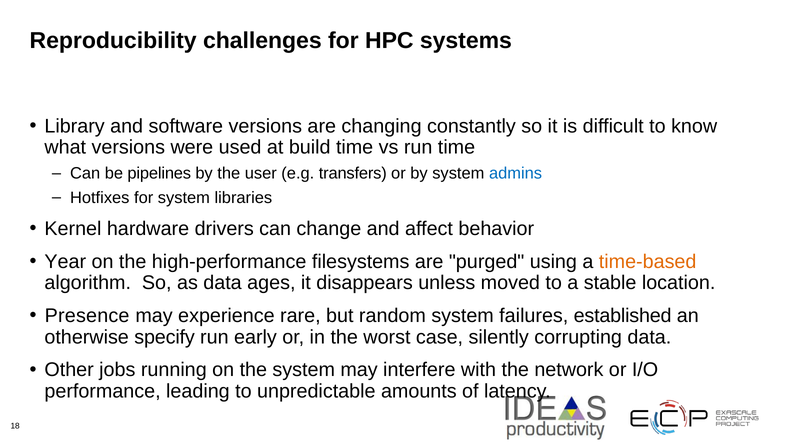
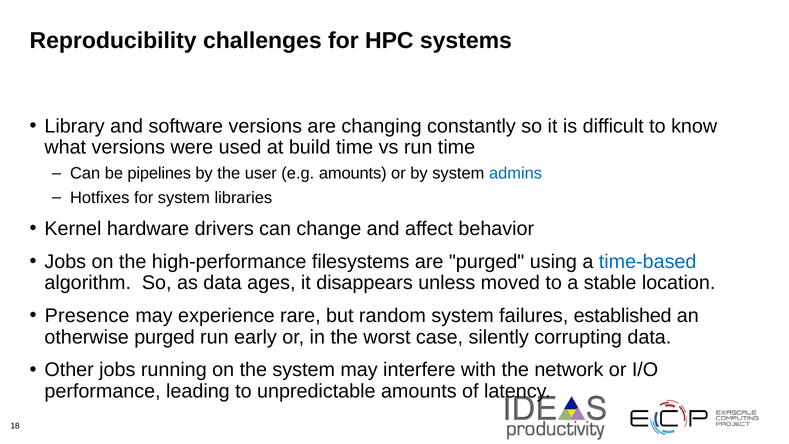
e.g transfers: transfers -> amounts
Year at (65, 262): Year -> Jobs
time-based colour: orange -> blue
otherwise specify: specify -> purged
